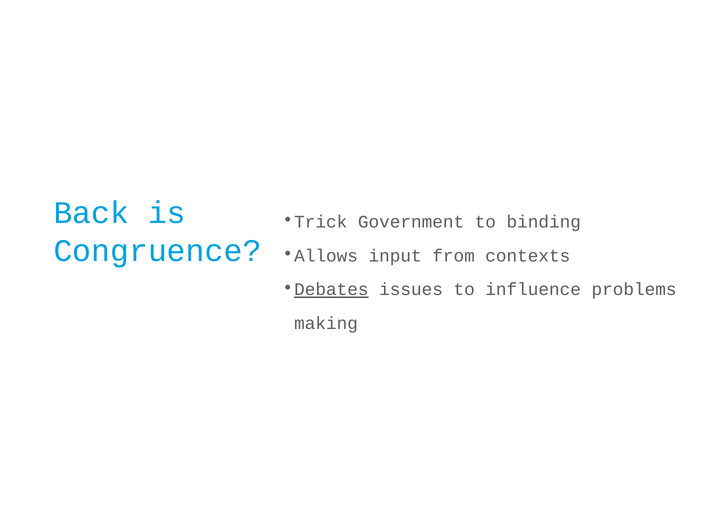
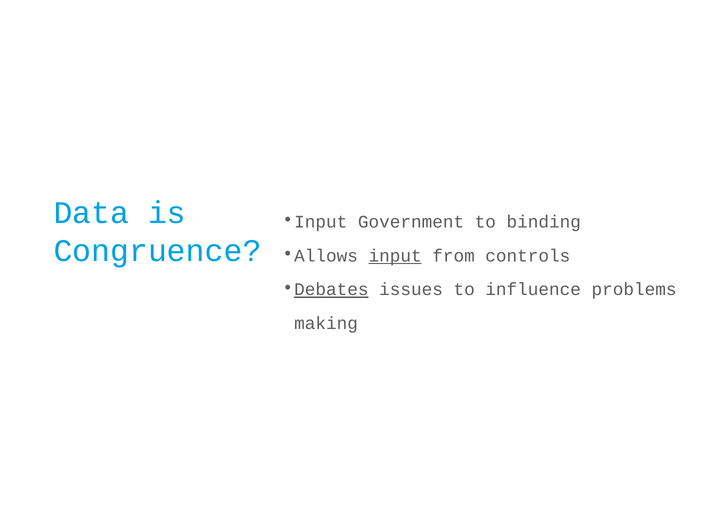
Back: Back -> Data
Trick at (321, 222): Trick -> Input
input at (395, 256) underline: none -> present
contexts: contexts -> controls
